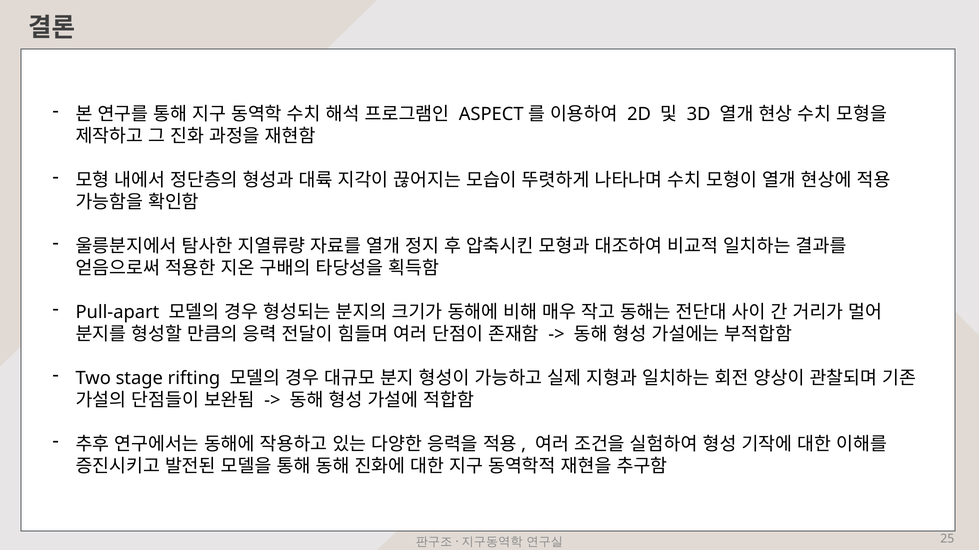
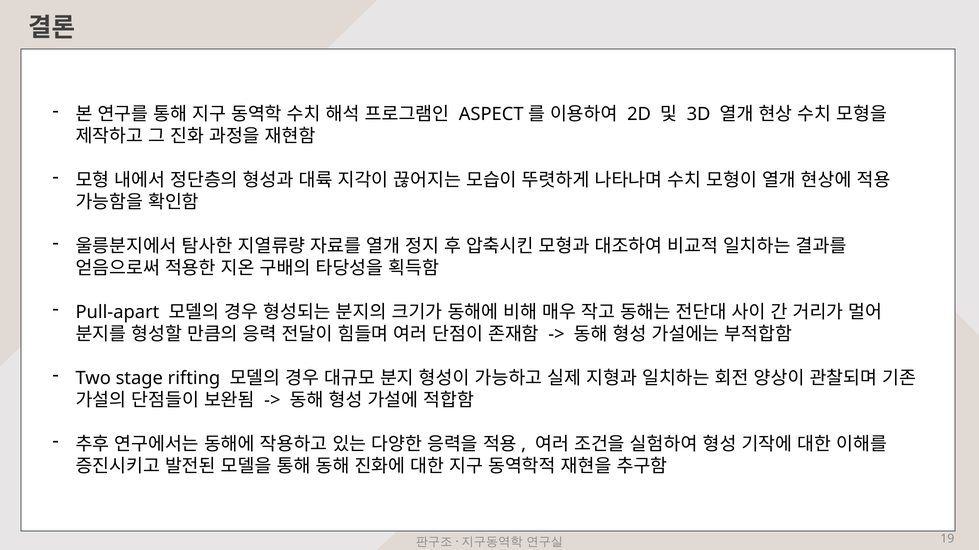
25: 25 -> 19
